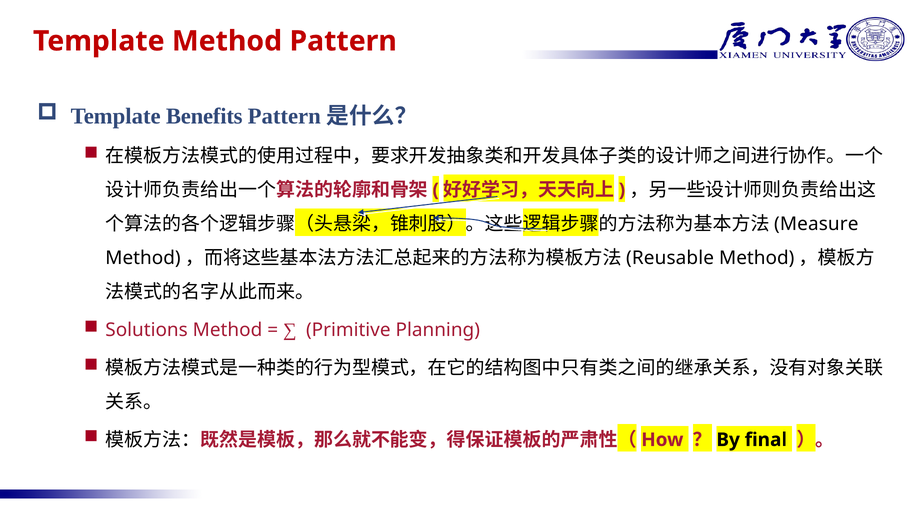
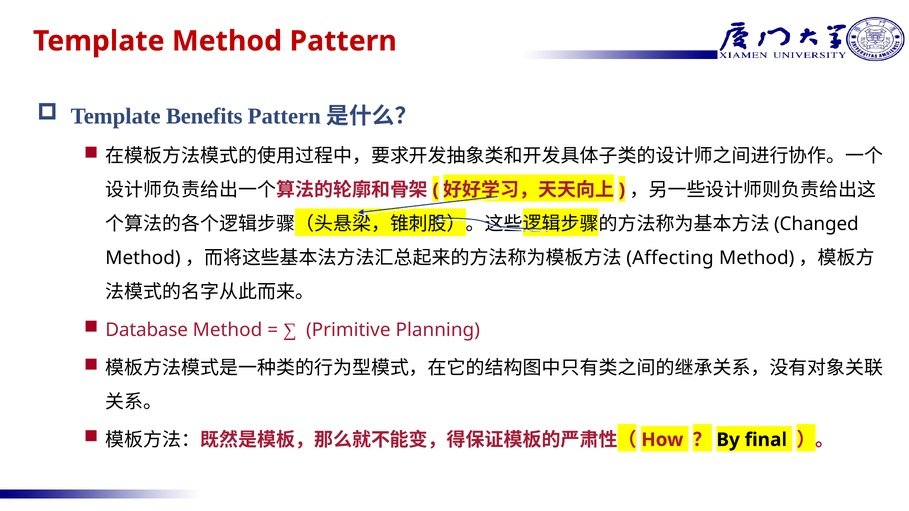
Measure: Measure -> Changed
Reusable: Reusable -> Affecting
Solutions: Solutions -> Database
